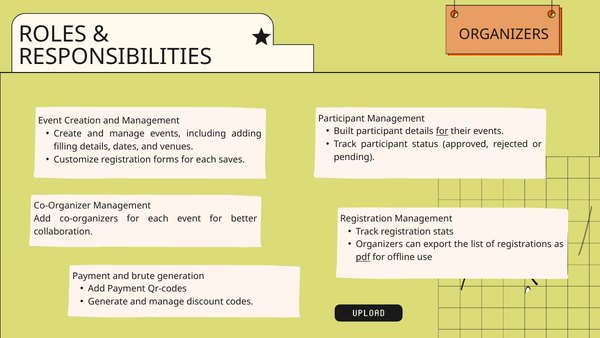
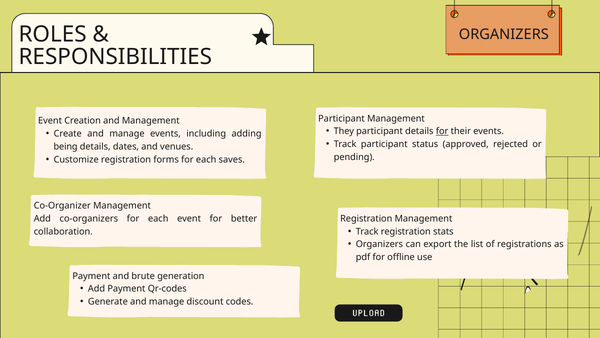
Built: Built -> They
filling: filling -> being
pdf underline: present -> none
